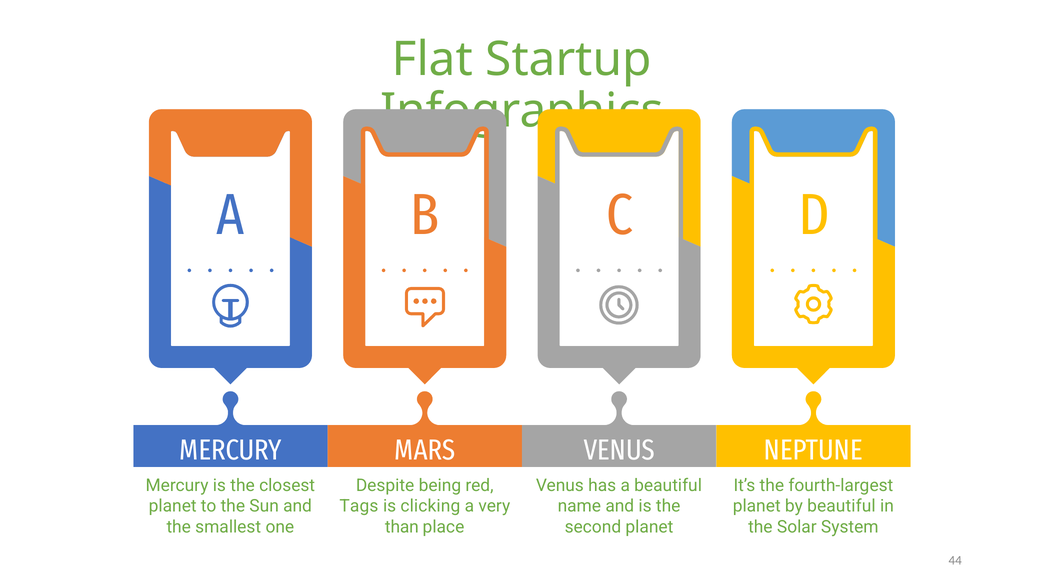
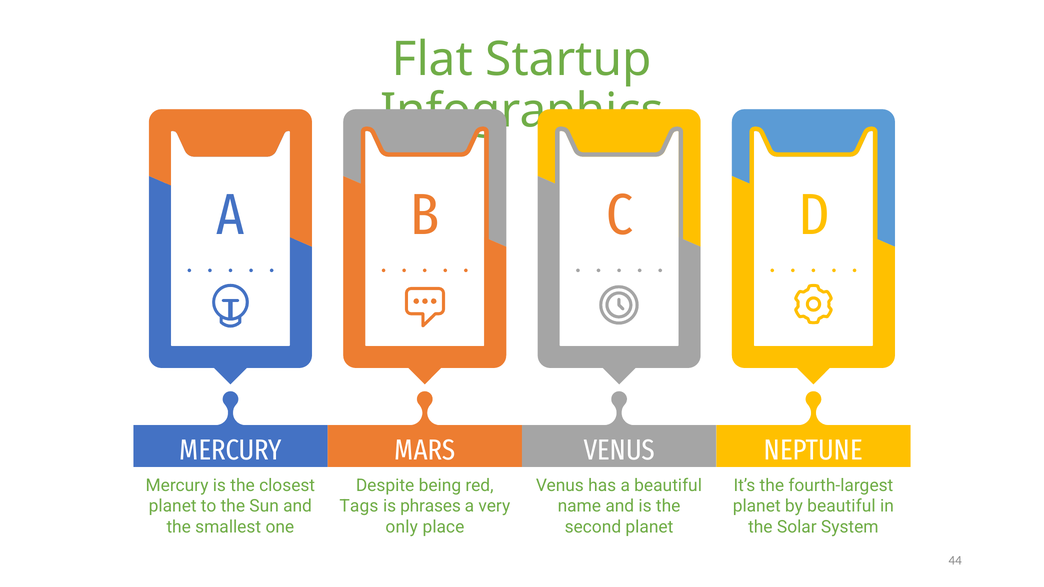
clicking: clicking -> phrases
than: than -> only
